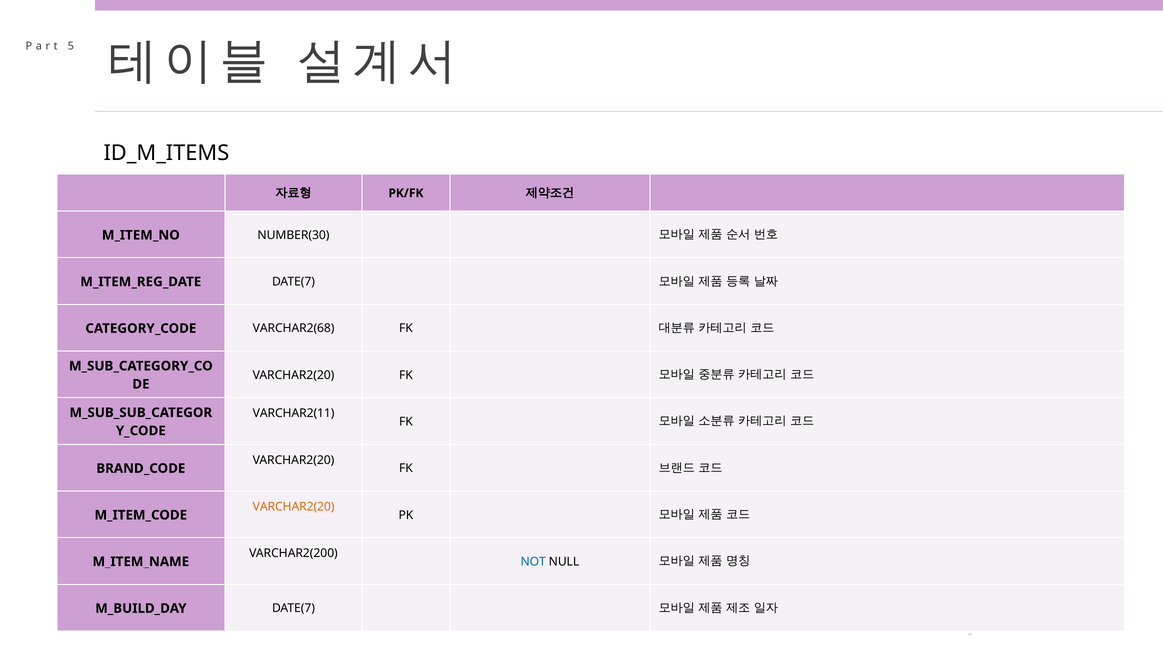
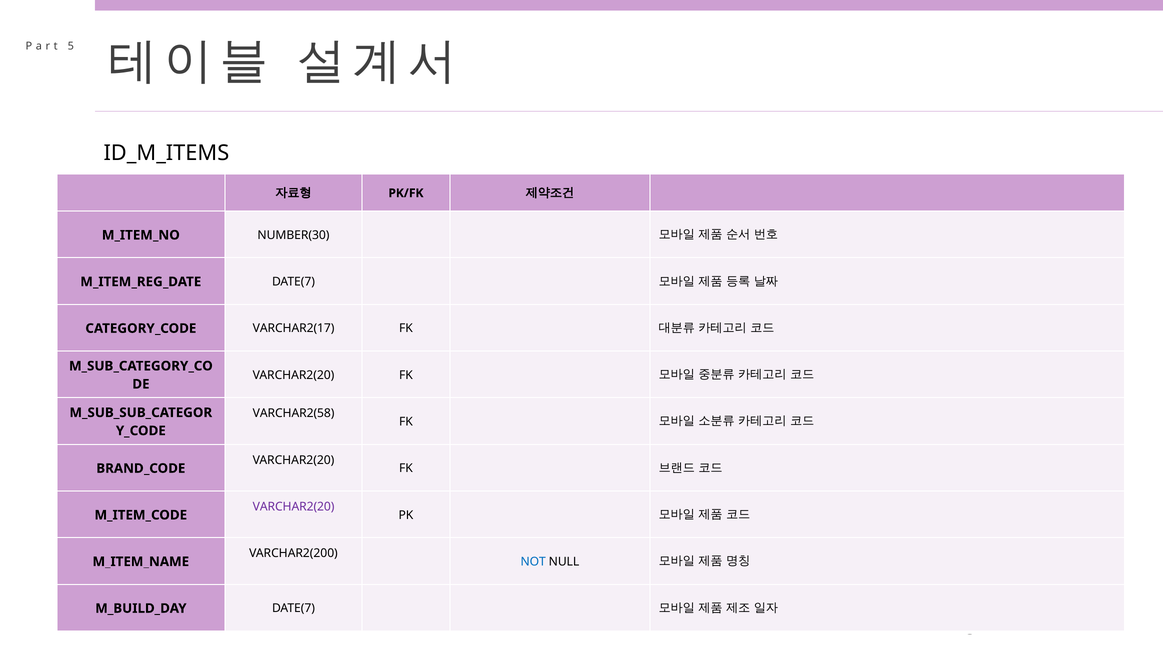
VARCHAR2(68: VARCHAR2(68 -> VARCHAR2(17
VARCHAR2(11: VARCHAR2(11 -> VARCHAR2(58
VARCHAR2(20 at (294, 507) colour: orange -> purple
